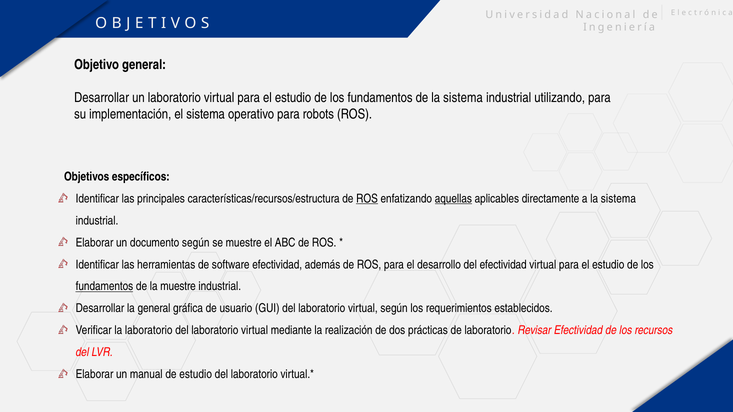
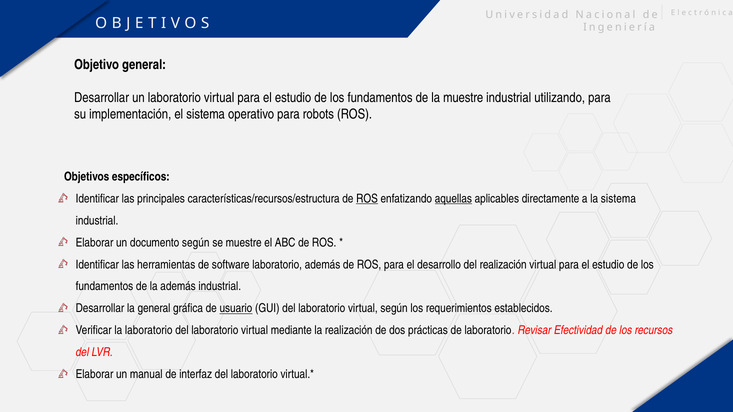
de la sistema: sistema -> muestre
software efectividad: efectividad -> laboratorio
del efectividad: efectividad -> realización
fundamentos at (104, 287) underline: present -> none
la muestre: muestre -> además
usuario underline: none -> present
de estudio: estudio -> interfaz
